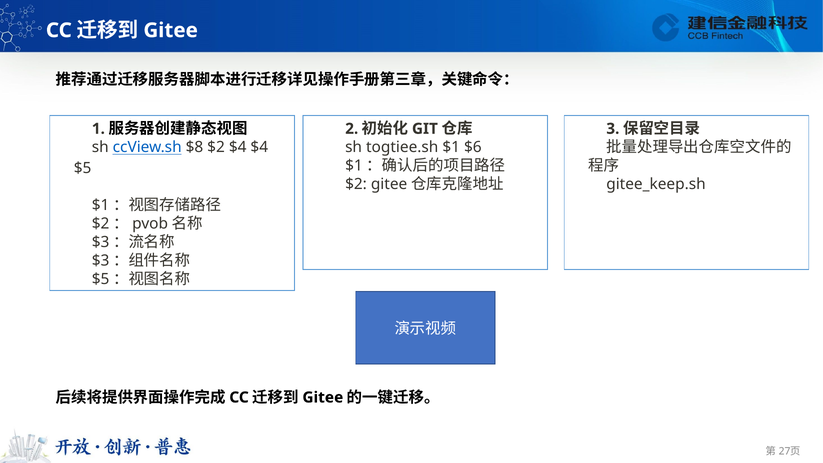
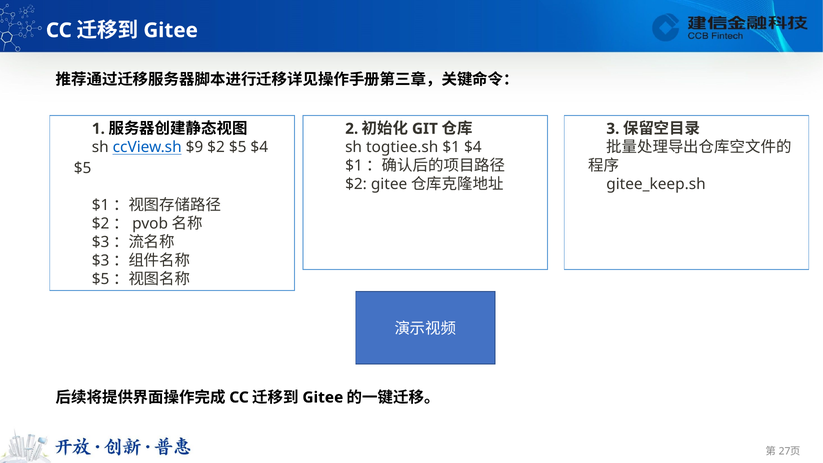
$8: $8 -> $9
$2 $4: $4 -> $5
$1 $6: $6 -> $4
